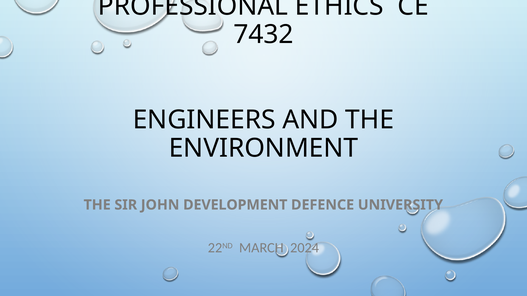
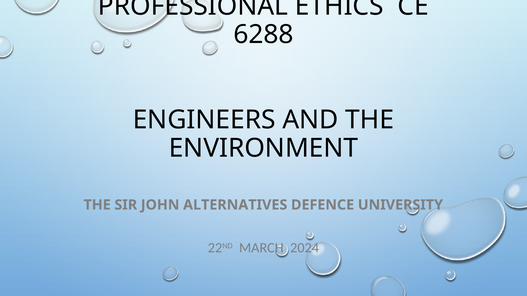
7432: 7432 -> 6288
DEVELOPMENT: DEVELOPMENT -> ALTERNATIVES
